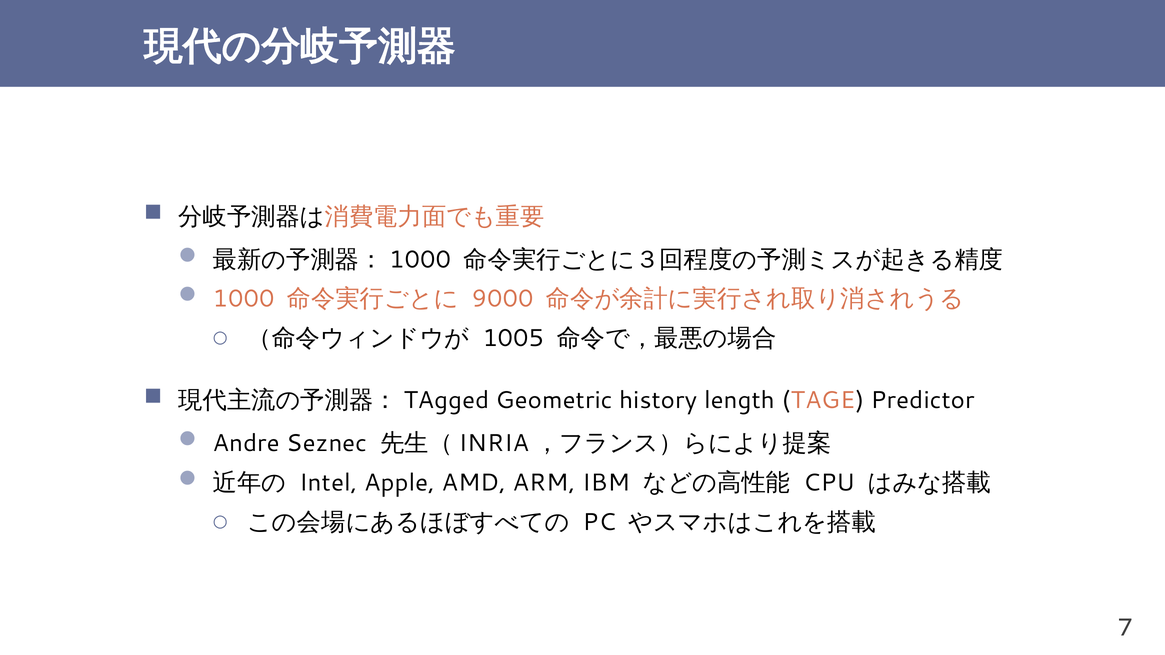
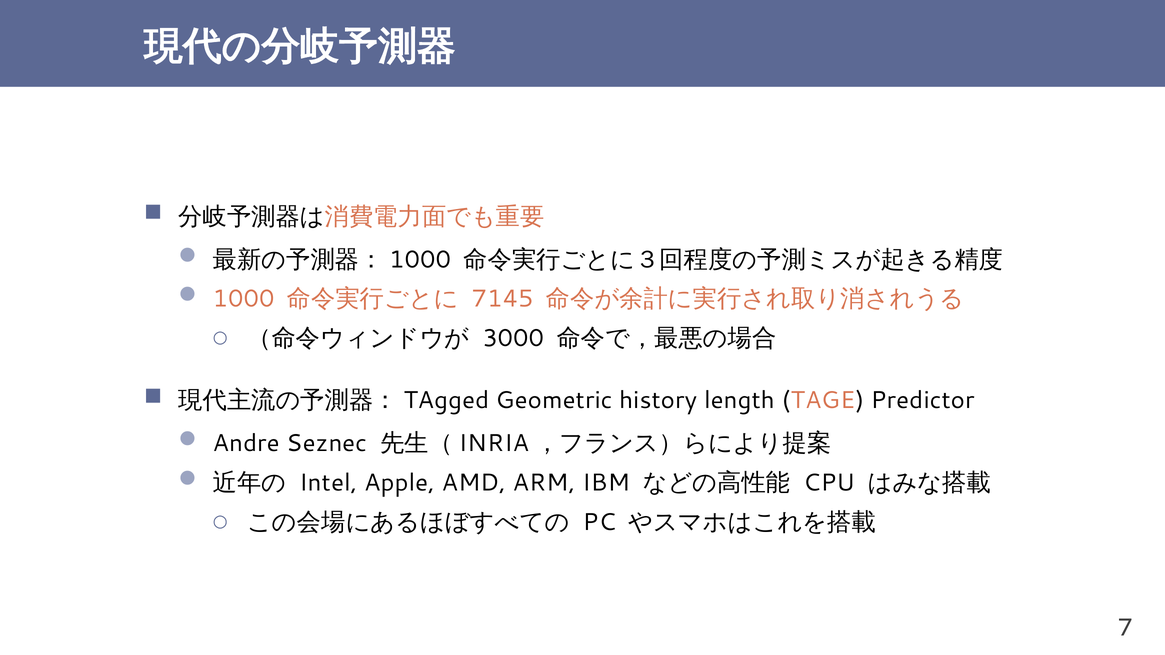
9000: 9000 -> 7145
1005: 1005 -> 3000
